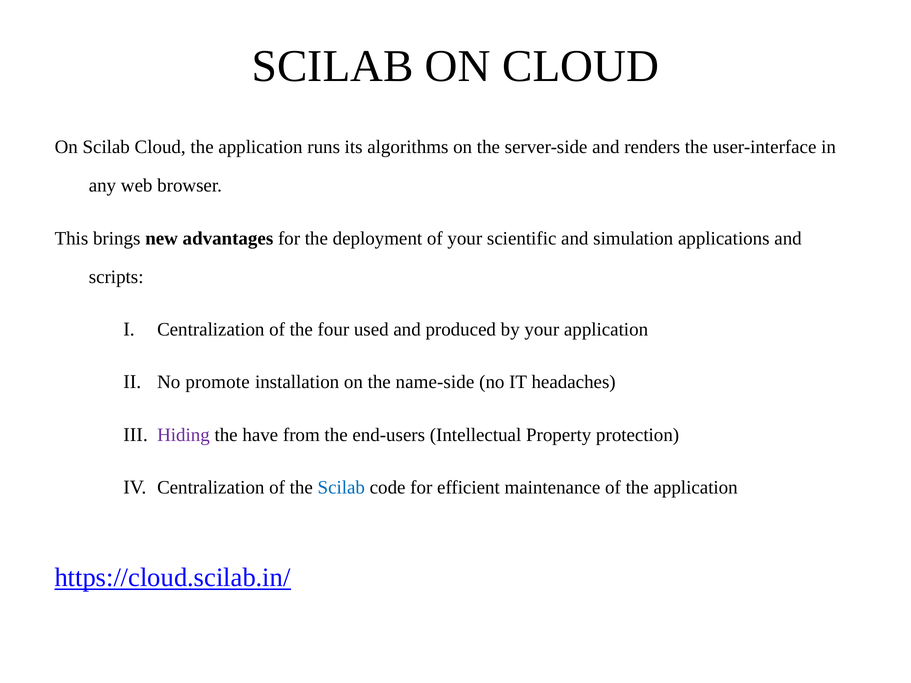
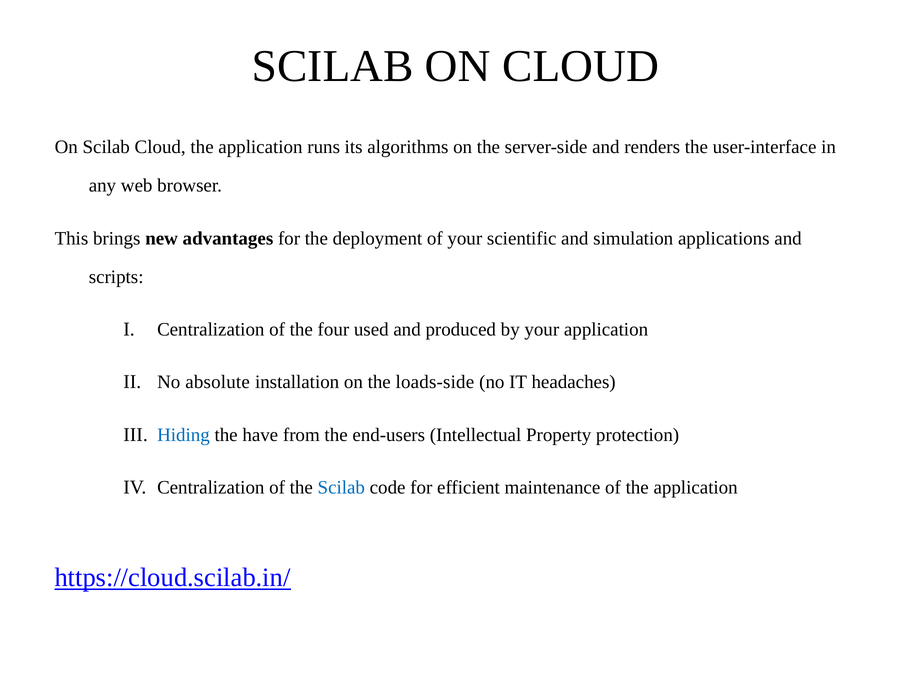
promote: promote -> absolute
name-side: name-side -> loads-side
Hiding colour: purple -> blue
